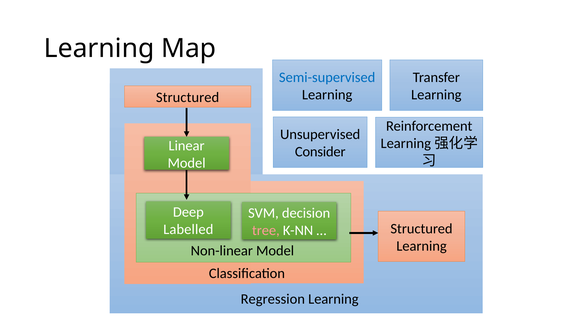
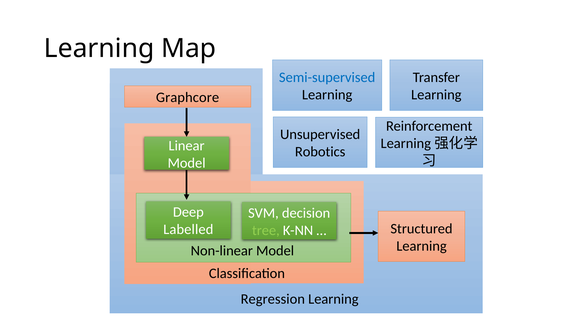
Structured at (188, 97): Structured -> Graphcore
Consider: Consider -> Robotics
tree colour: pink -> light green
